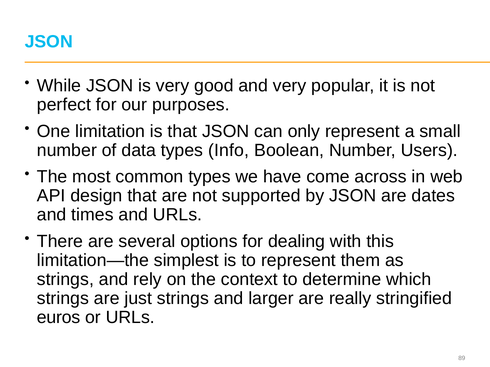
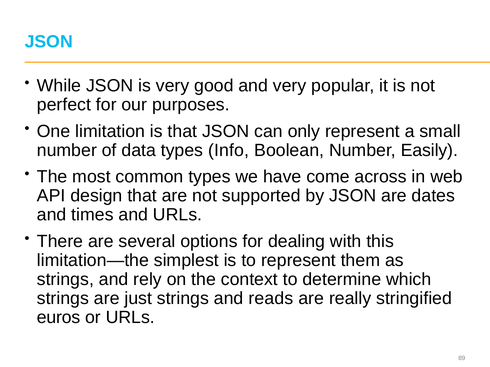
Users: Users -> Easily
larger: larger -> reads
